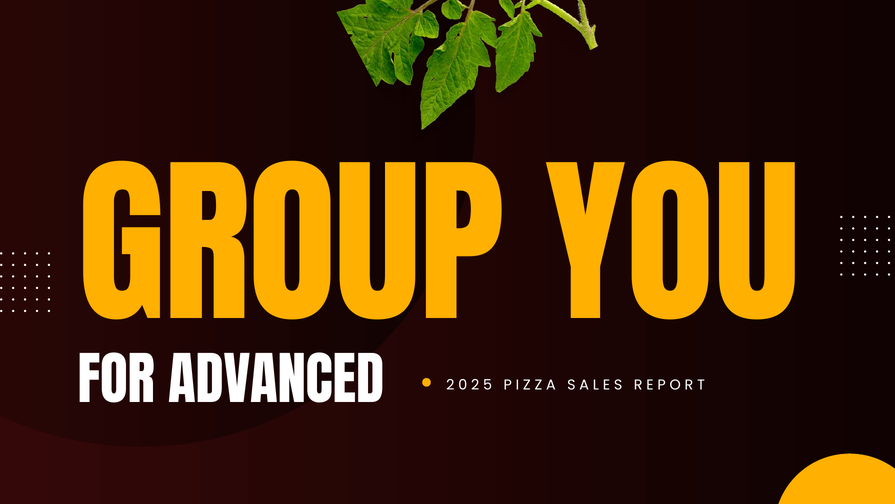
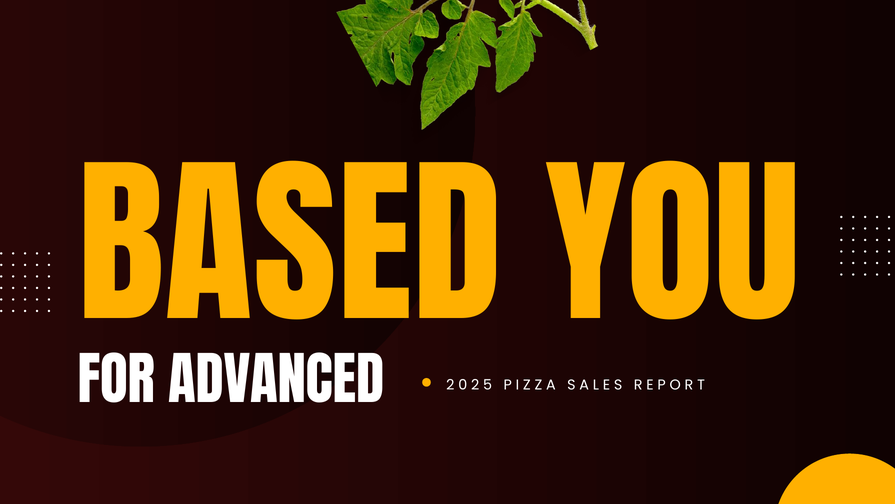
GROUP: GROUP -> BASED
